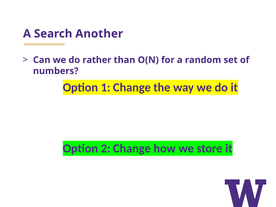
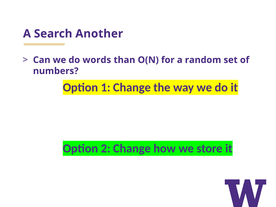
rather: rather -> words
